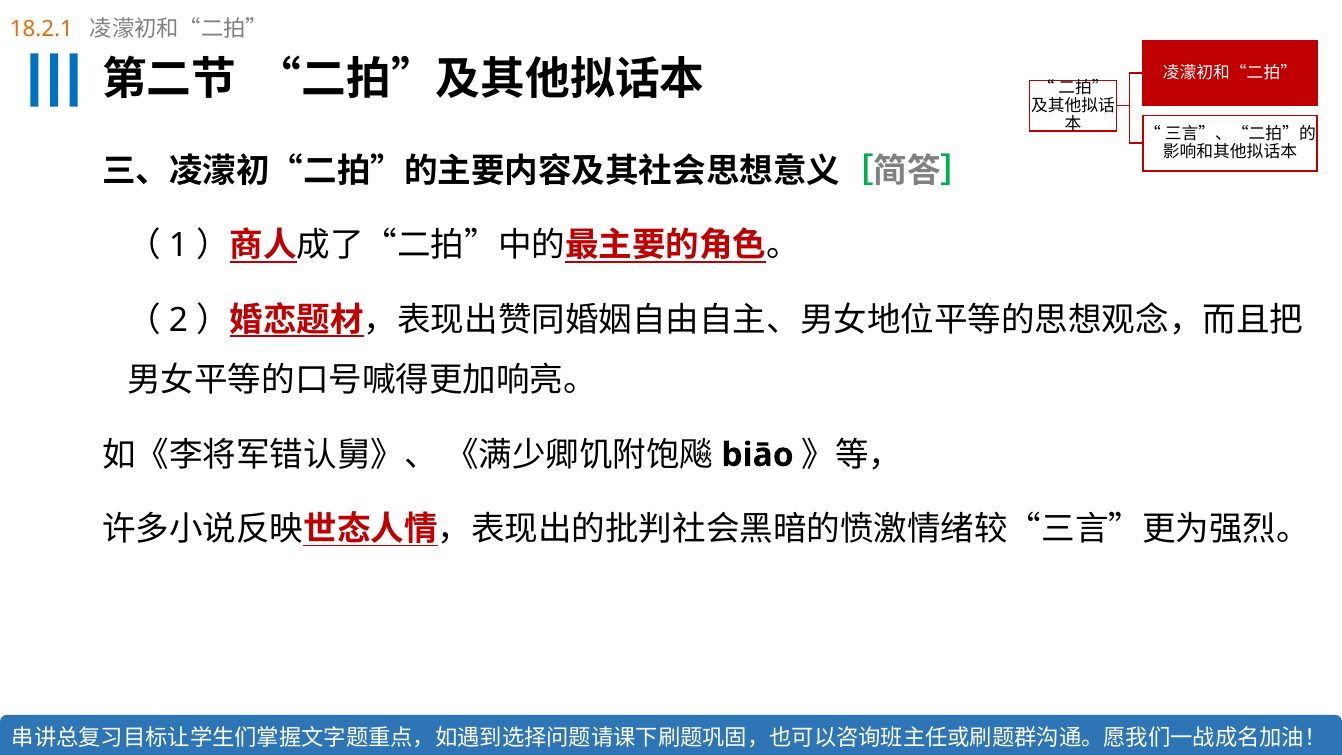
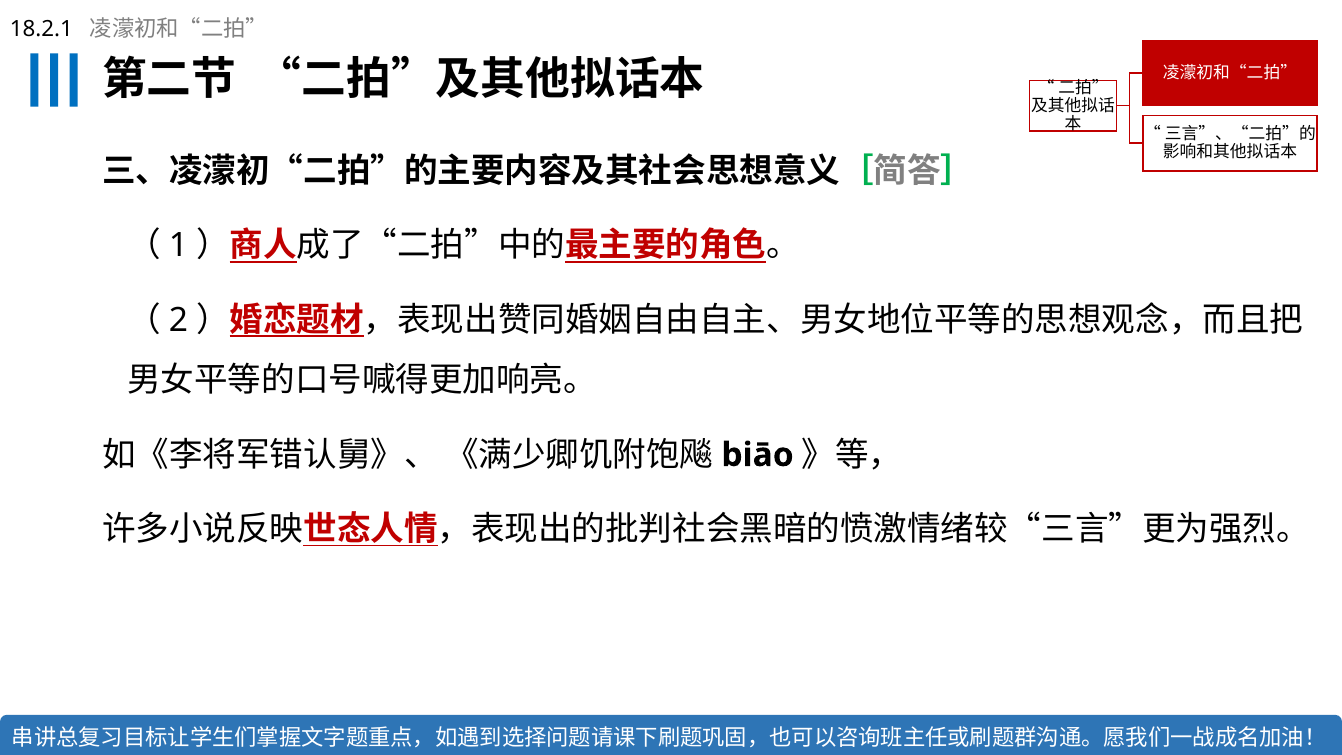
18.2.1 colour: orange -> black
